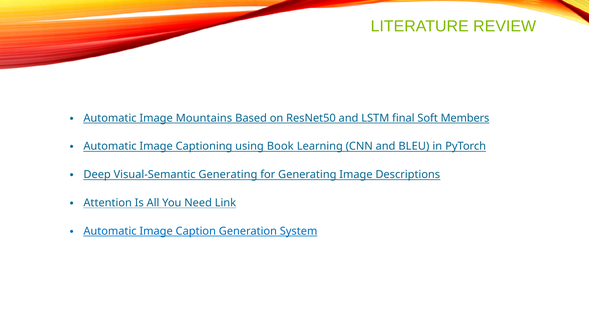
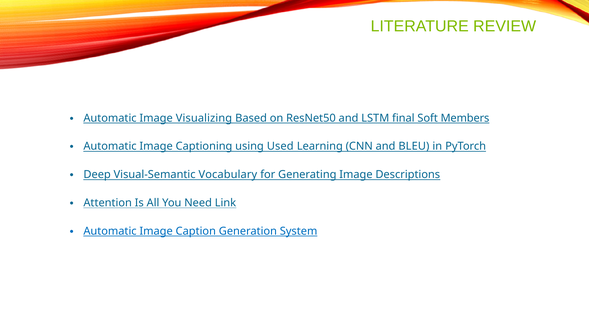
Mountains: Mountains -> Visualizing
Book: Book -> Used
Visual-Semantic Generating: Generating -> Vocabulary
